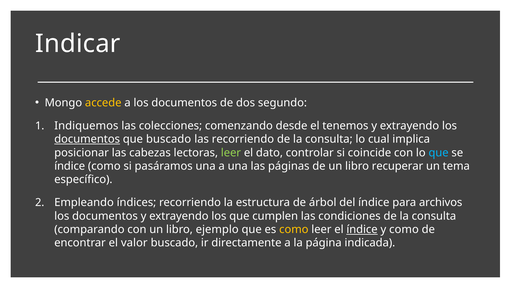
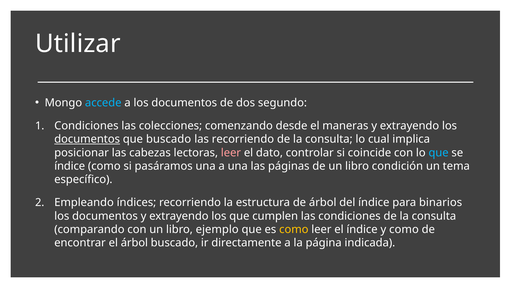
Indicar: Indicar -> Utilizar
accede colour: yellow -> light blue
Indiquemos at (86, 126): Indiquemos -> Condiciones
tenemos: tenemos -> maneras
leer at (231, 152) colour: light green -> pink
recuperar: recuperar -> condición
archivos: archivos -> binarios
índice at (362, 229) underline: present -> none
el valor: valor -> árbol
